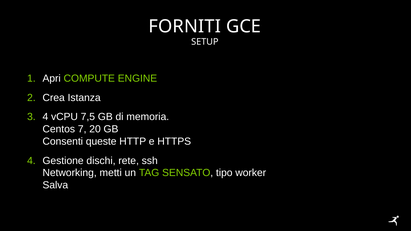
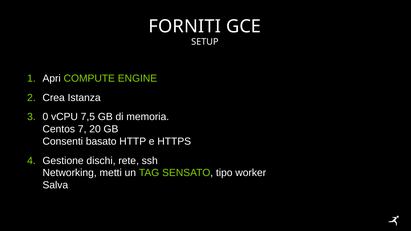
4 at (45, 117): 4 -> 0
queste: queste -> basato
